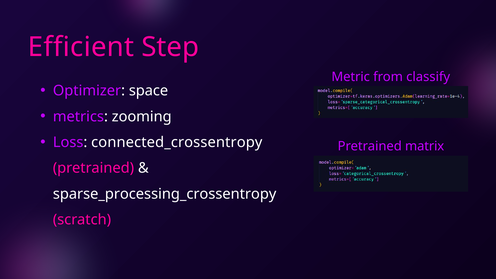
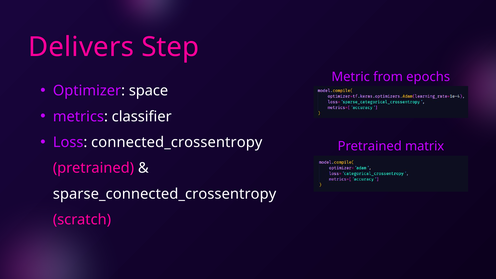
Efficient: Efficient -> Delivers
classify: classify -> epochs
zooming: zooming -> classifier
sparse_processing_crossentropy: sparse_processing_crossentropy -> sparse_connected_crossentropy
